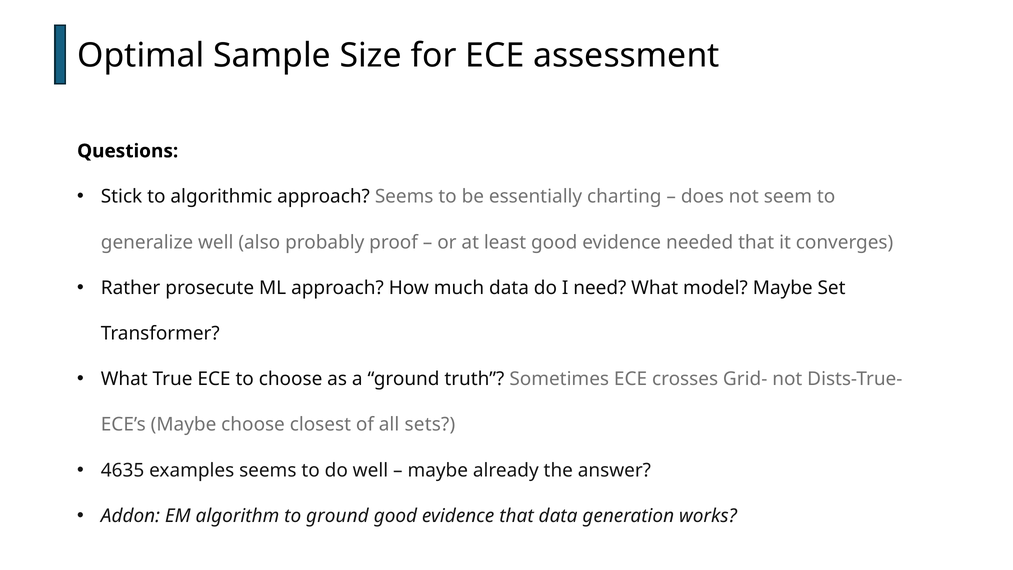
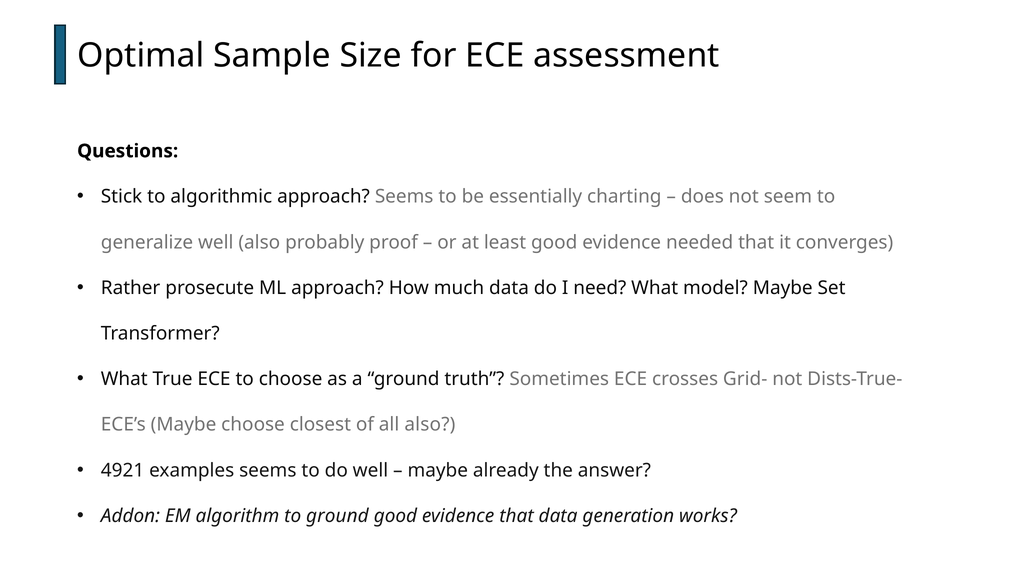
all sets: sets -> also
4635: 4635 -> 4921
